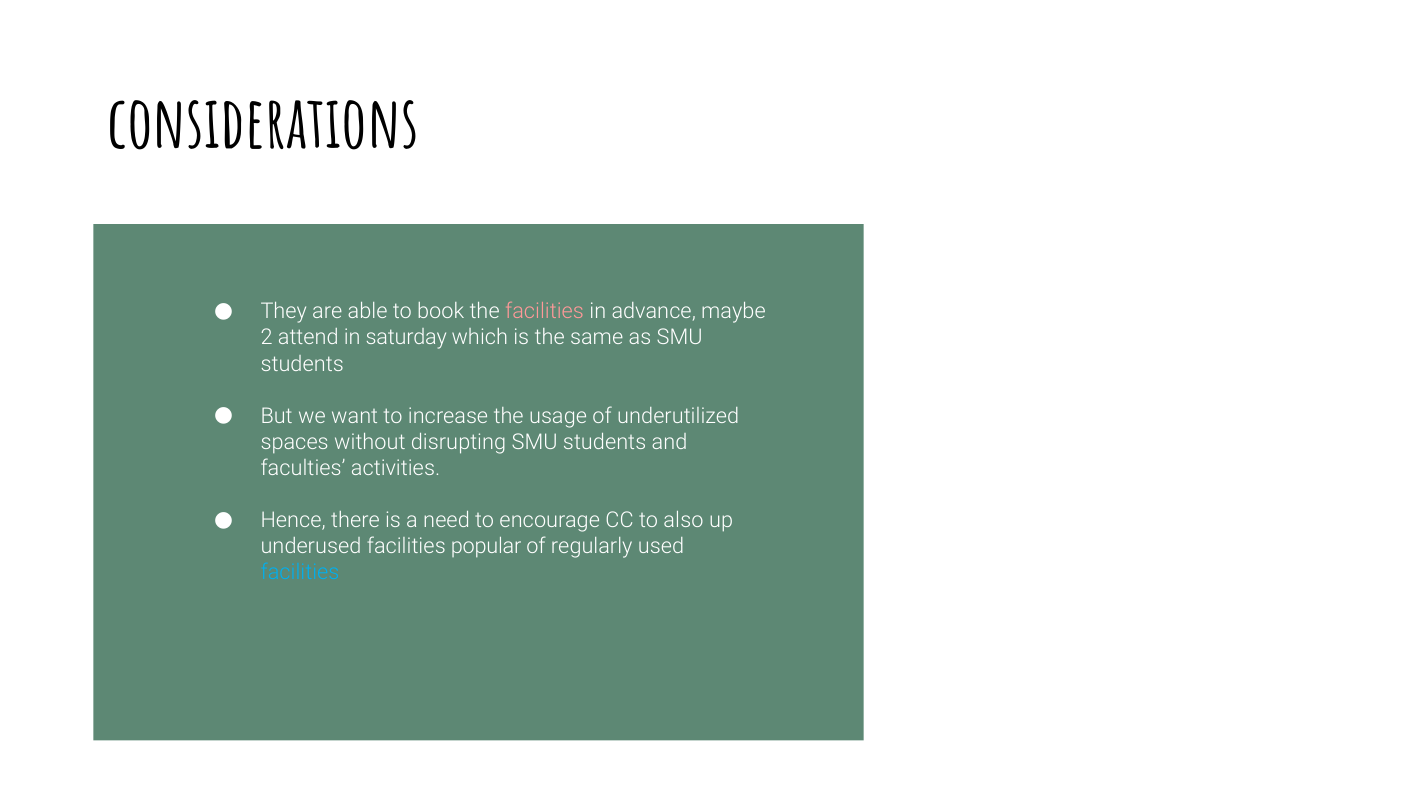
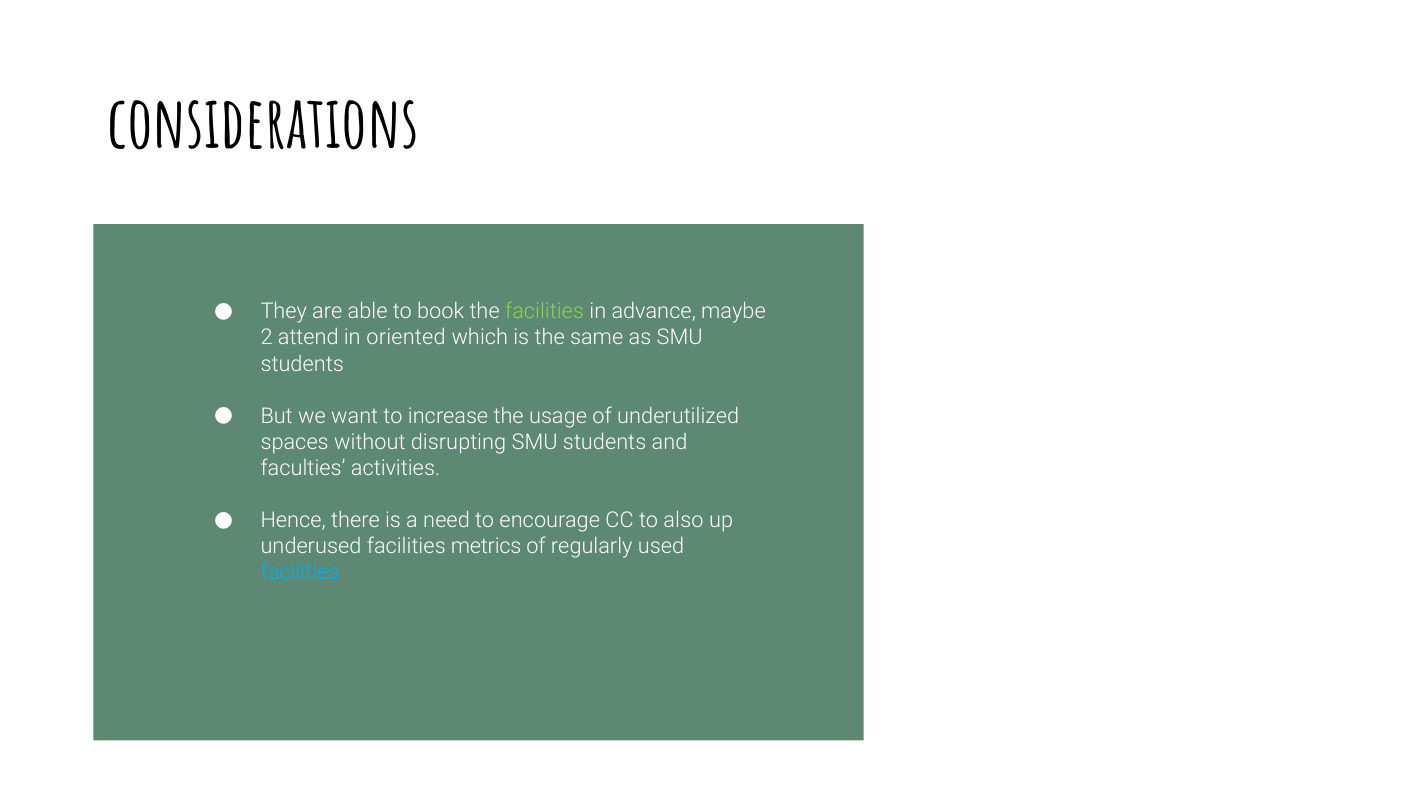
facilities at (545, 312) colour: pink -> light green
saturday: saturday -> oriented
popular: popular -> metrics
